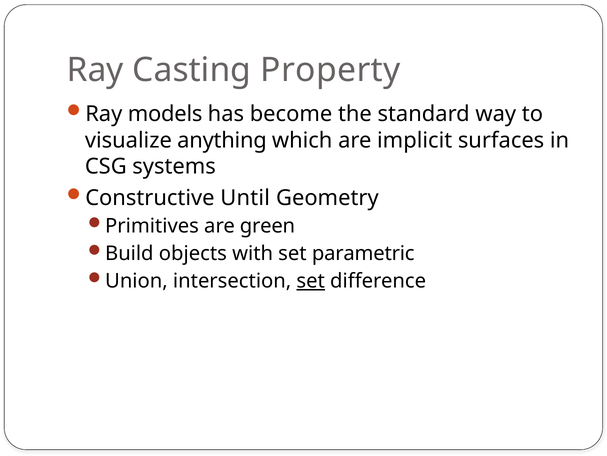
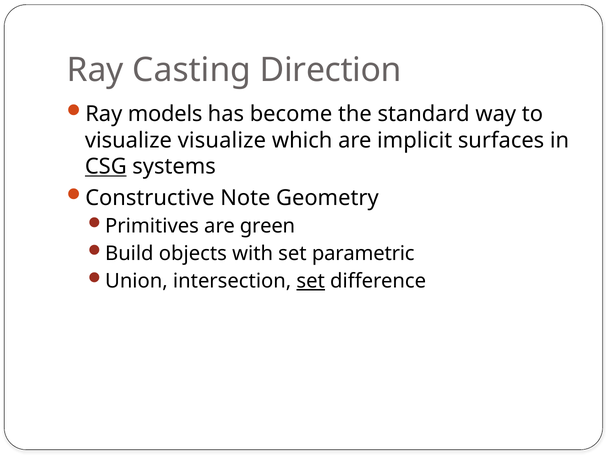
Property: Property -> Direction
visualize anything: anything -> visualize
CSG underline: none -> present
Until: Until -> Note
